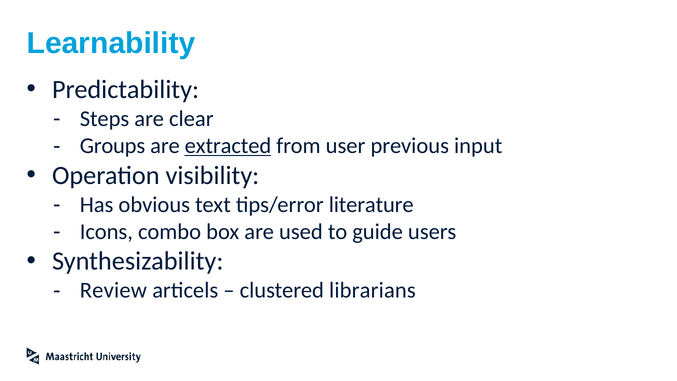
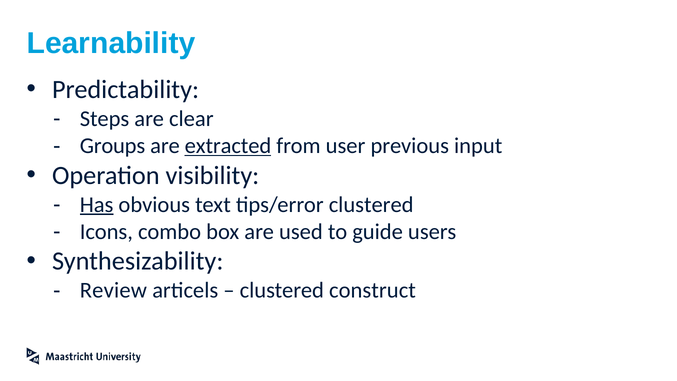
Has underline: none -> present
tips/error literature: literature -> clustered
librarians: librarians -> construct
